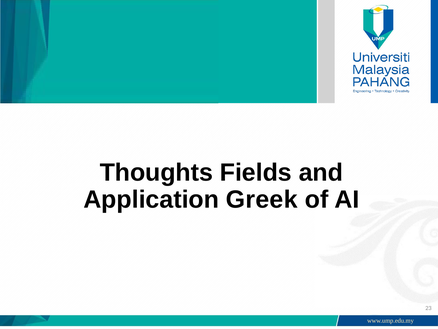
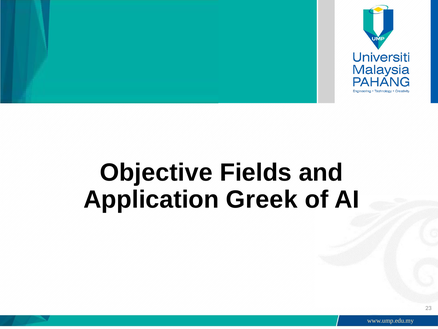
Thoughts: Thoughts -> Objective
